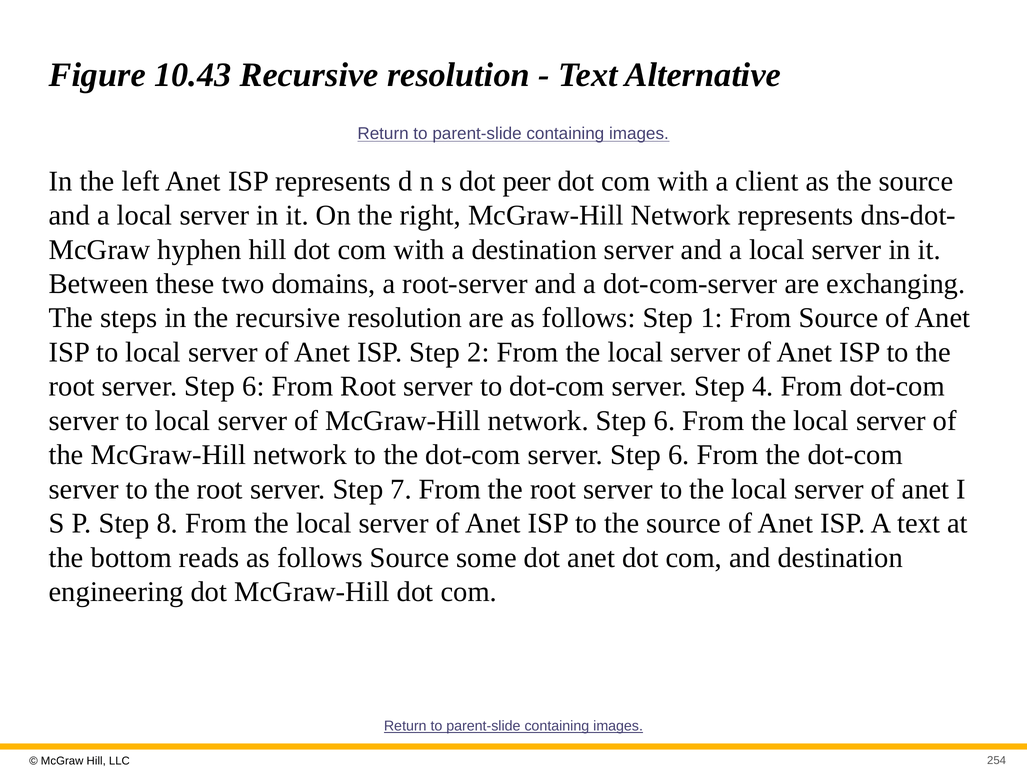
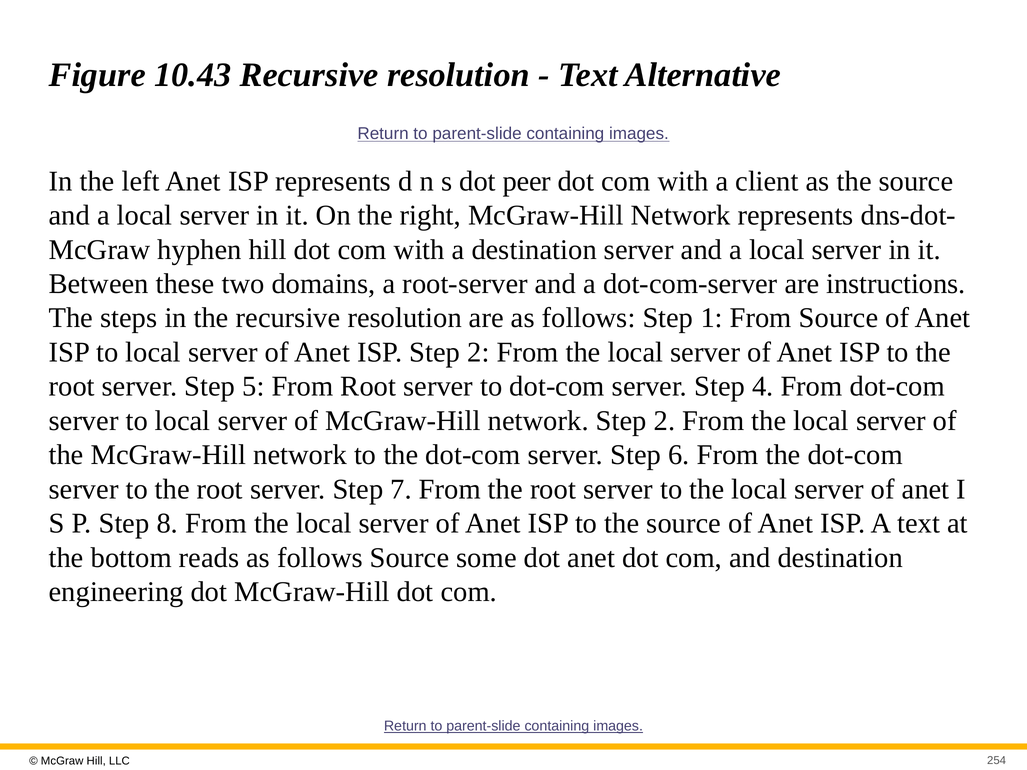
exchanging: exchanging -> instructions
root server Step 6: 6 -> 5
network Step 6: 6 -> 2
